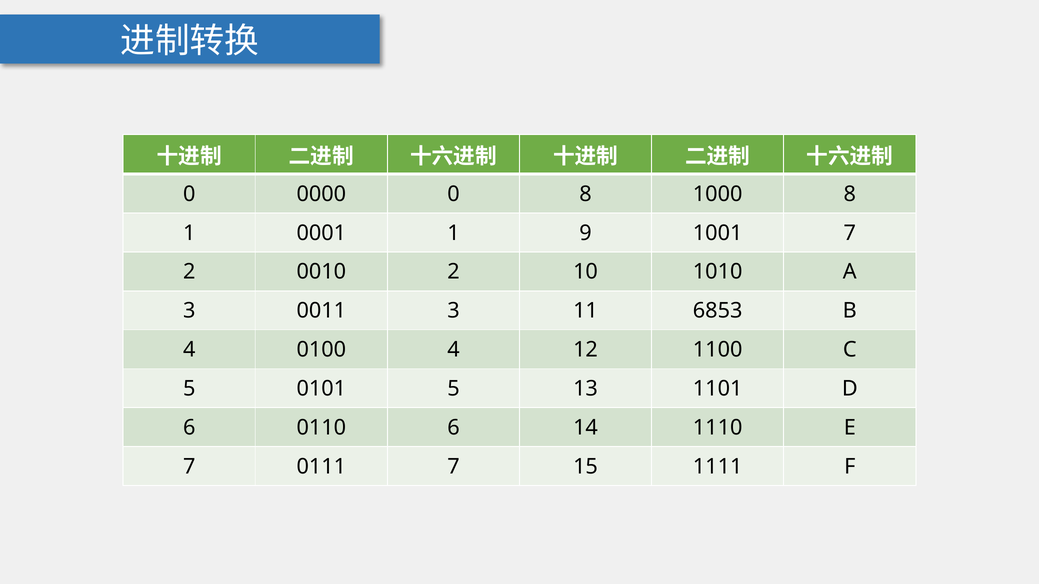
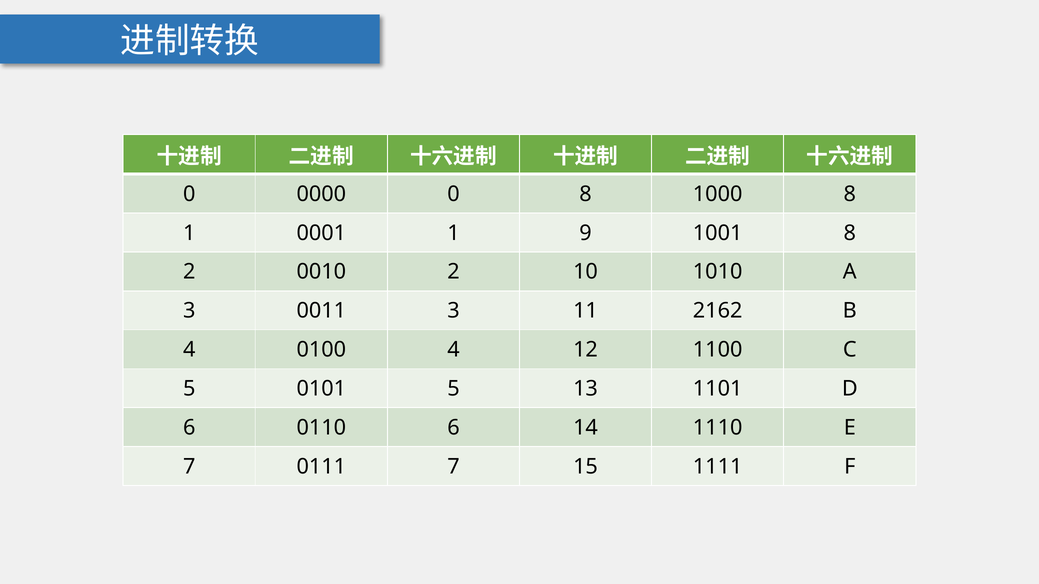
1001 7: 7 -> 8
6853: 6853 -> 2162
